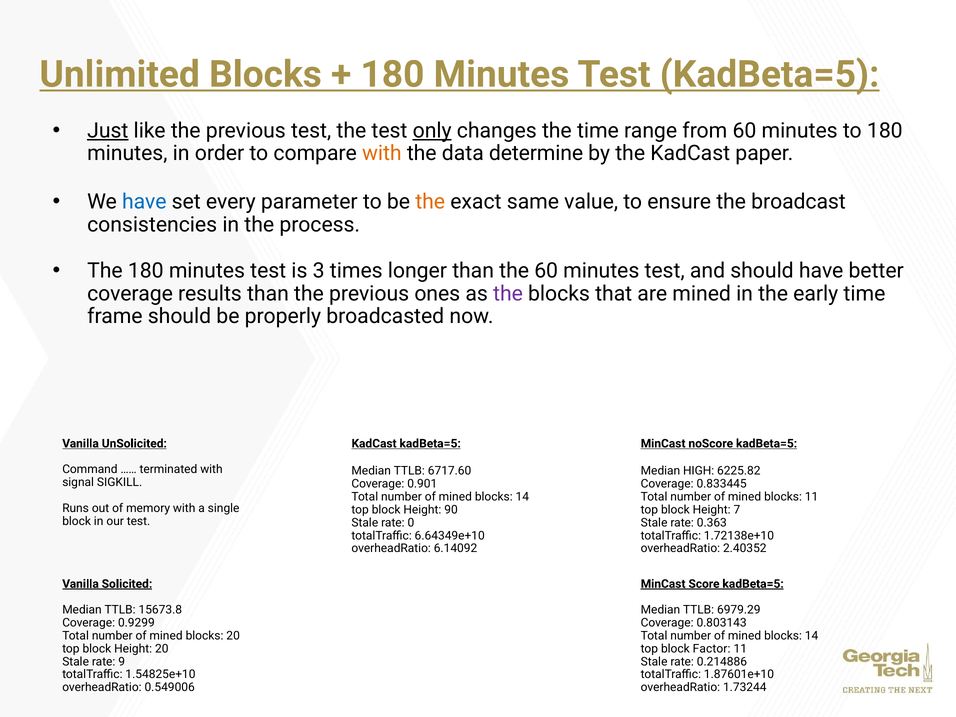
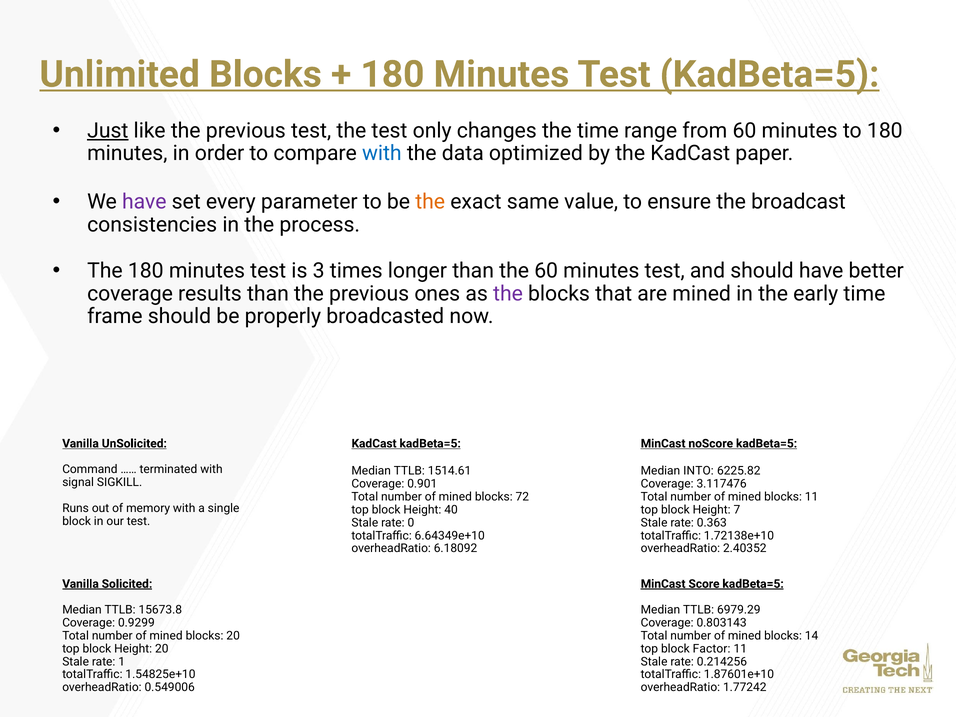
only underline: present -> none
with at (382, 153) colour: orange -> blue
determine: determine -> optimized
have at (144, 202) colour: blue -> purple
6717.60: 6717.60 -> 1514.61
HIGH: HIGH -> INTO
0.833445: 0.833445 -> 3.117476
14 at (522, 497): 14 -> 72
90: 90 -> 40
6.14092: 6.14092 -> 6.18092
9: 9 -> 1
0.214886: 0.214886 -> 0.214256
1.73244: 1.73244 -> 1.77242
